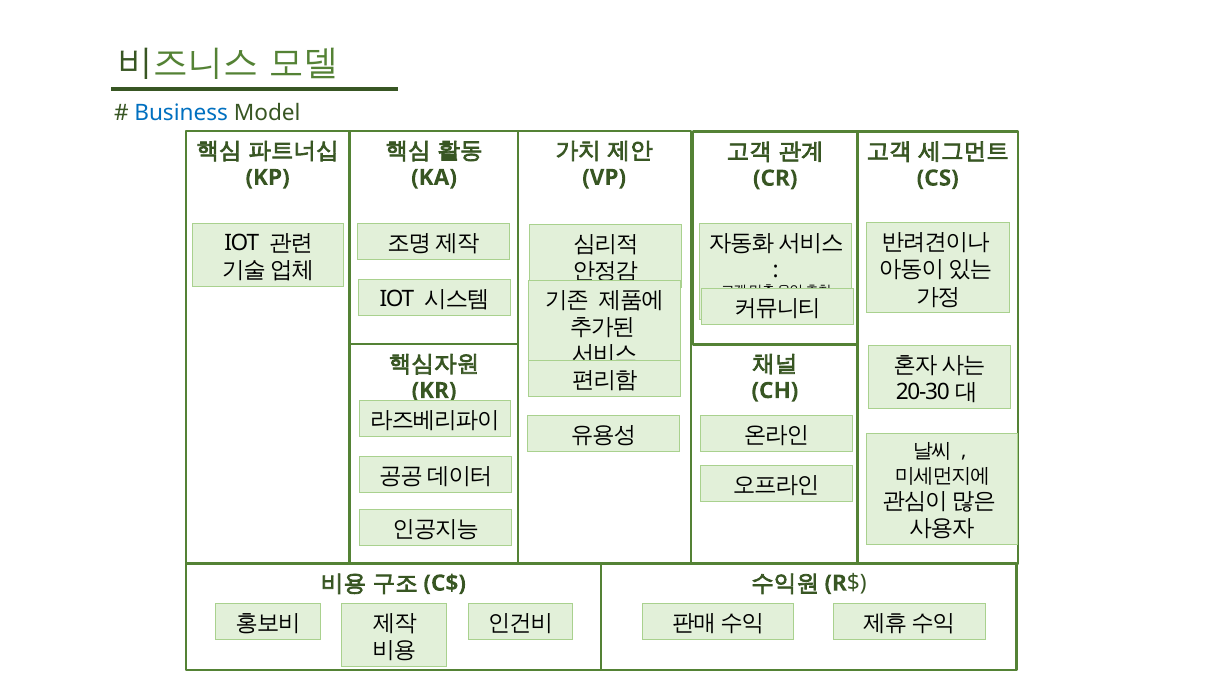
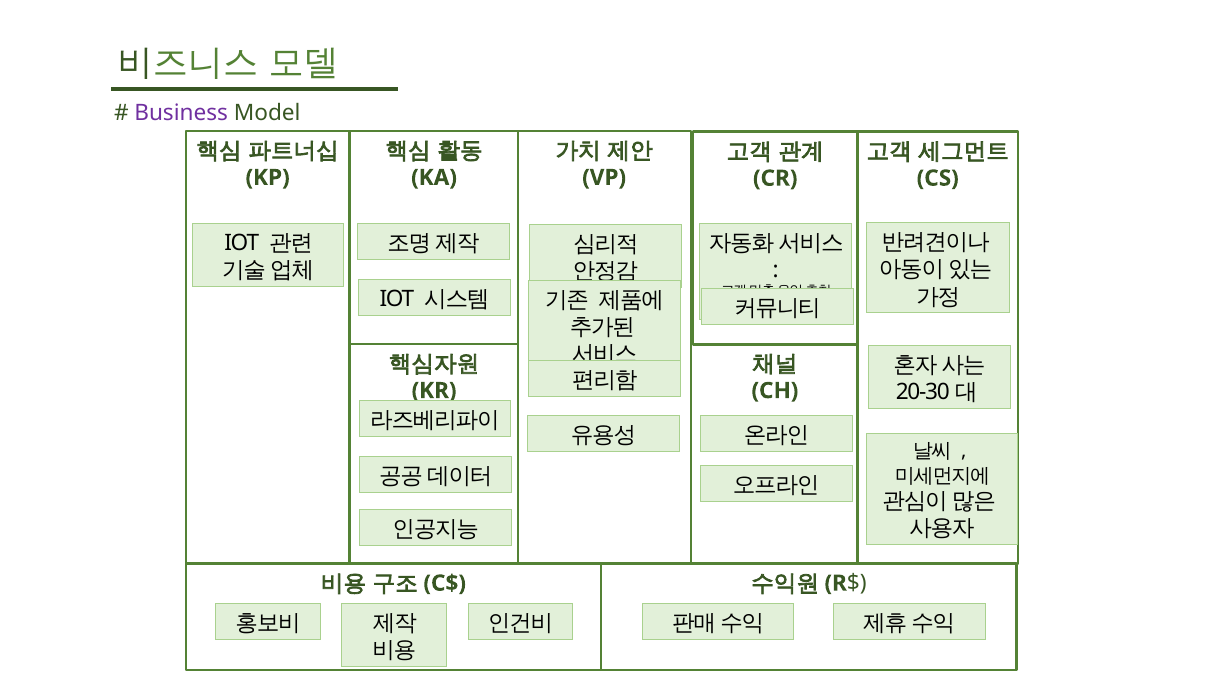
Business colour: blue -> purple
